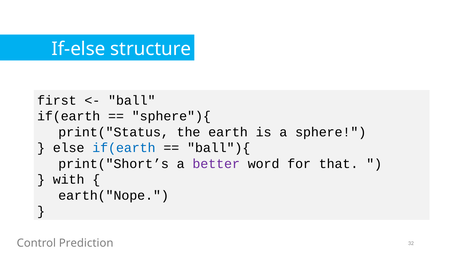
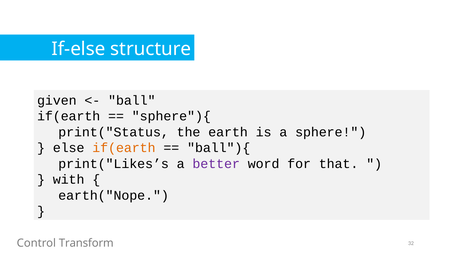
first: first -> given
if(earth at (124, 148) colour: blue -> orange
print("Short’s: print("Short’s -> print("Likes’s
Prediction: Prediction -> Transform
